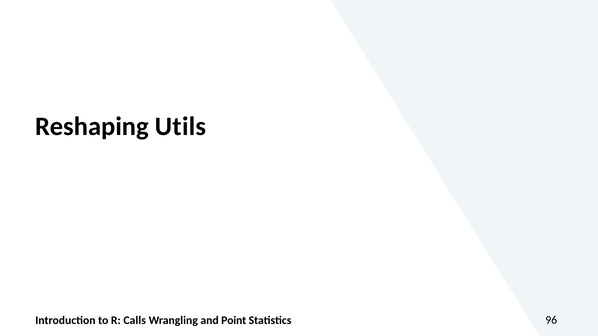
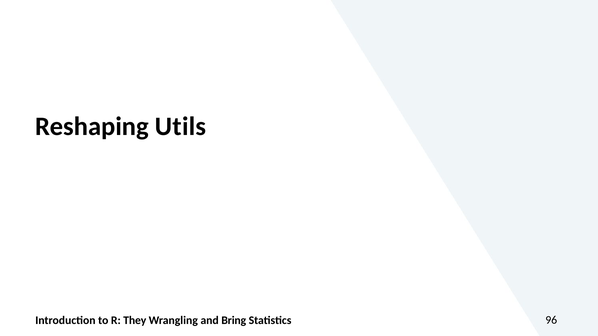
Calls: Calls -> They
Point: Point -> Bring
